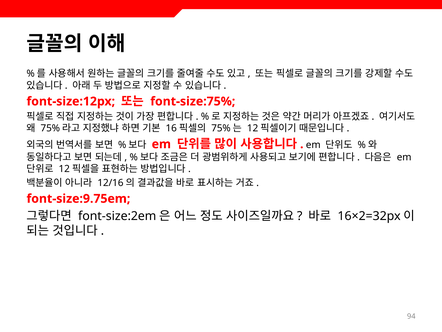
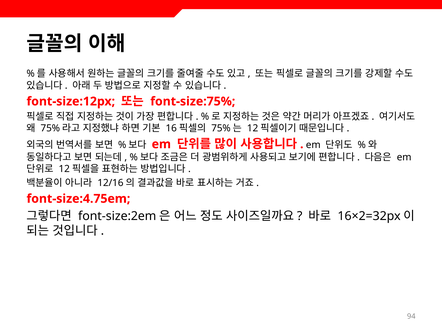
font-size:9.75em: font-size:9.75em -> font-size:4.75em
